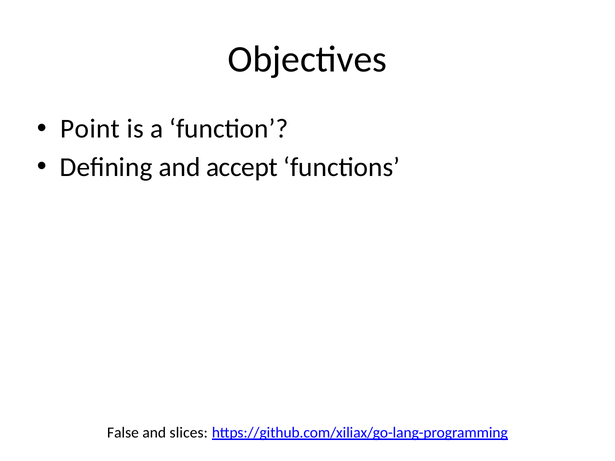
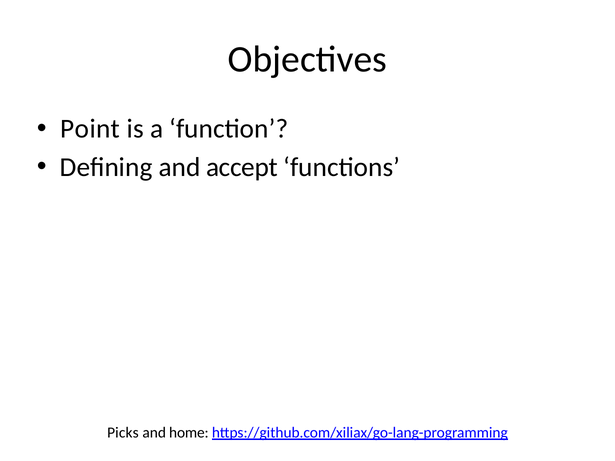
False: False -> Picks
slices: slices -> home
